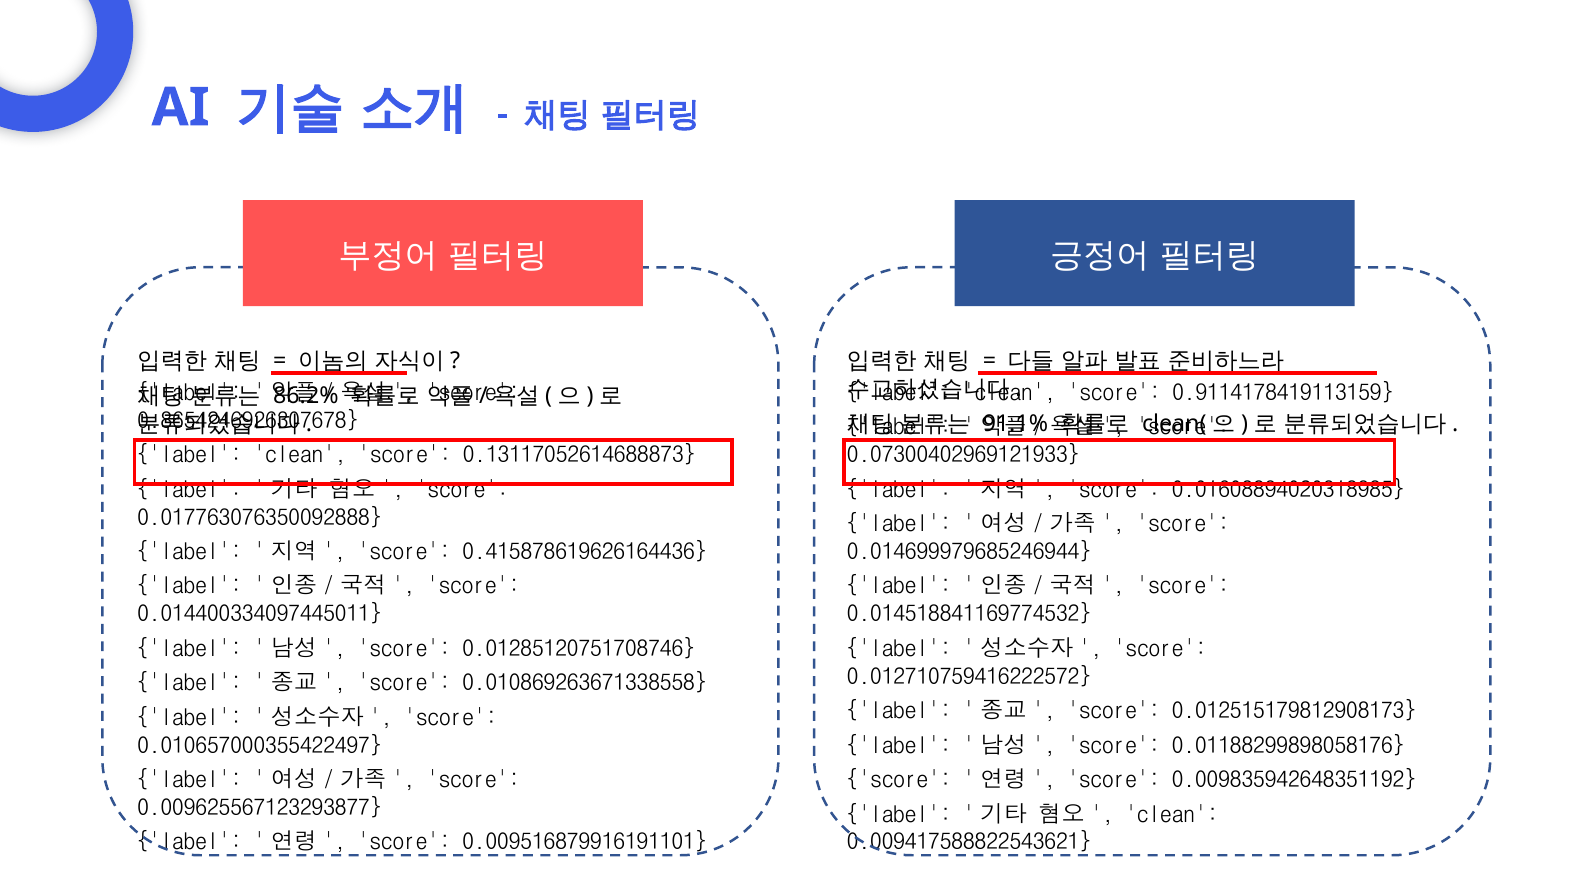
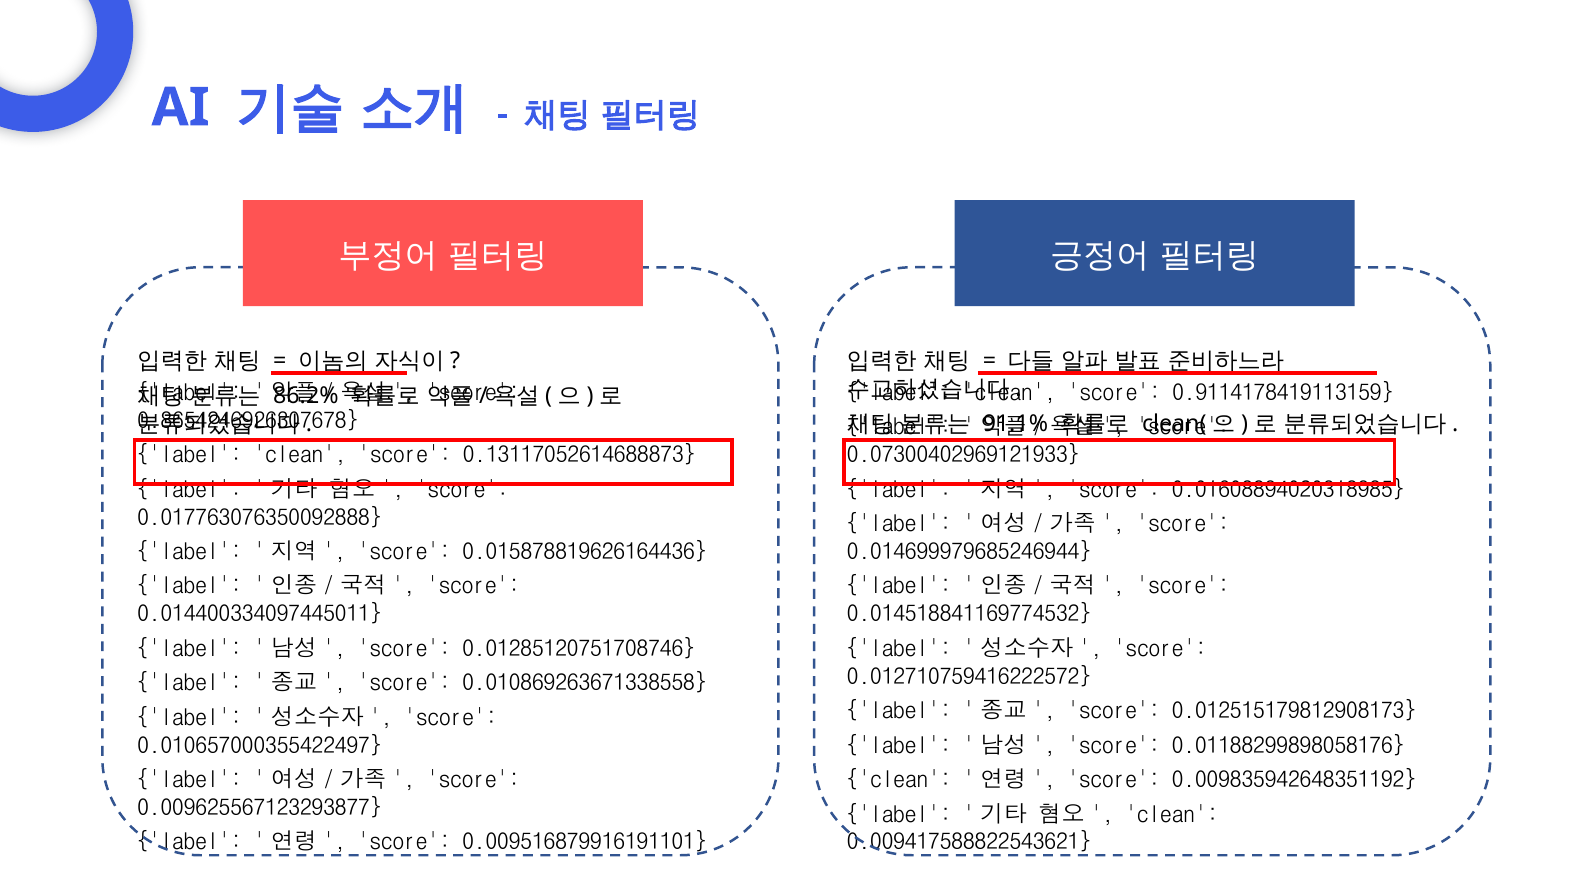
0.415878619626164436: 0.415878619626164436 -> 0.015878819626164436
score at (899, 780): score -> clean
